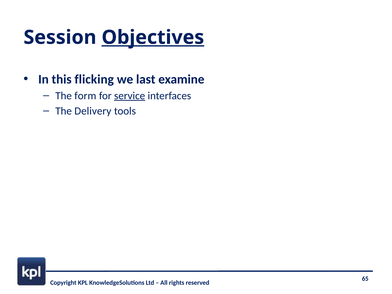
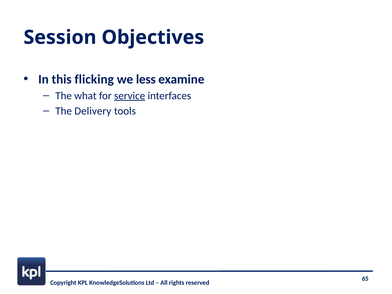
Objectives underline: present -> none
last: last -> less
form: form -> what
